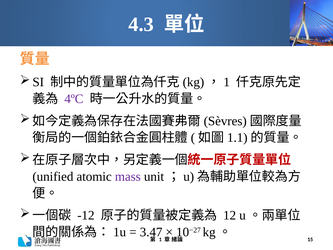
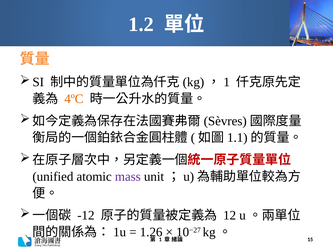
4.3: 4.3 -> 1.2
4ºC colour: purple -> orange
3.47: 3.47 -> 1.26
